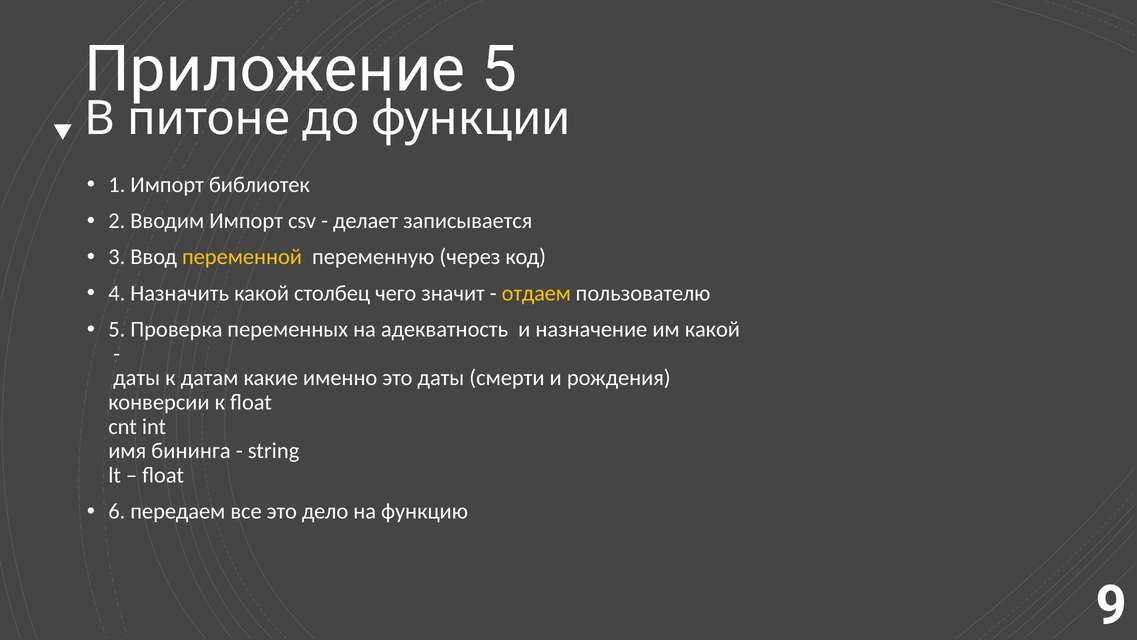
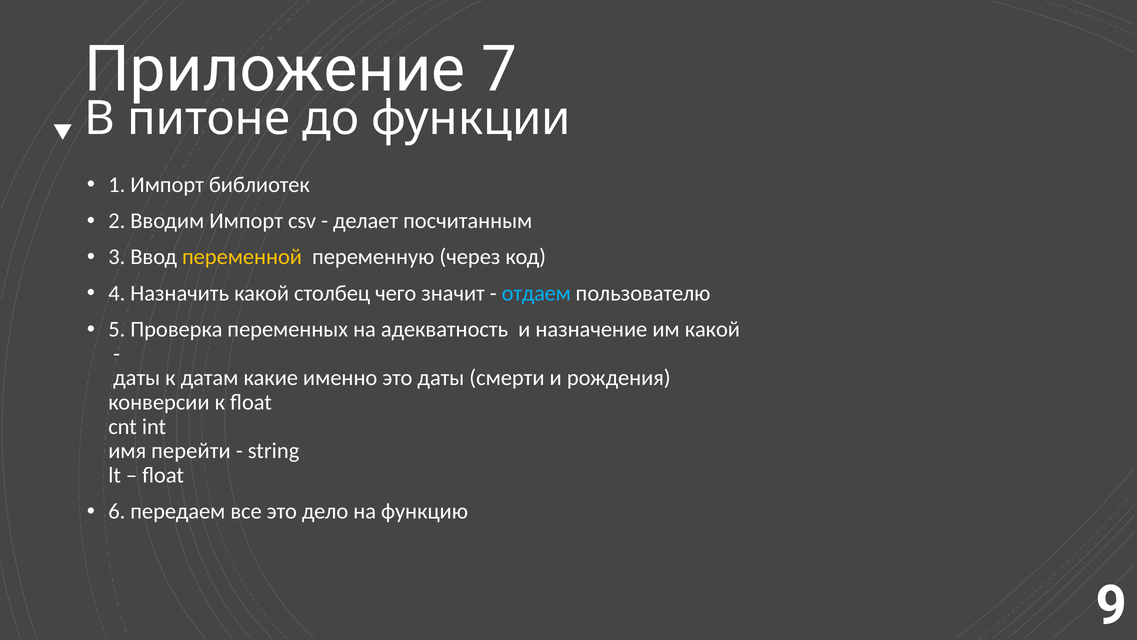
Приложение 5: 5 -> 7
записывается: записывается -> посчитанным
отдаем colour: yellow -> light blue
бининга: бининга -> перейти
